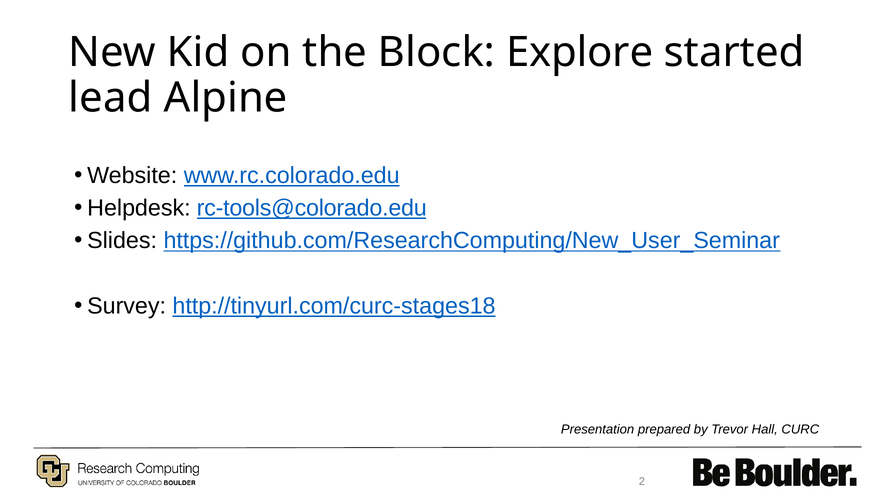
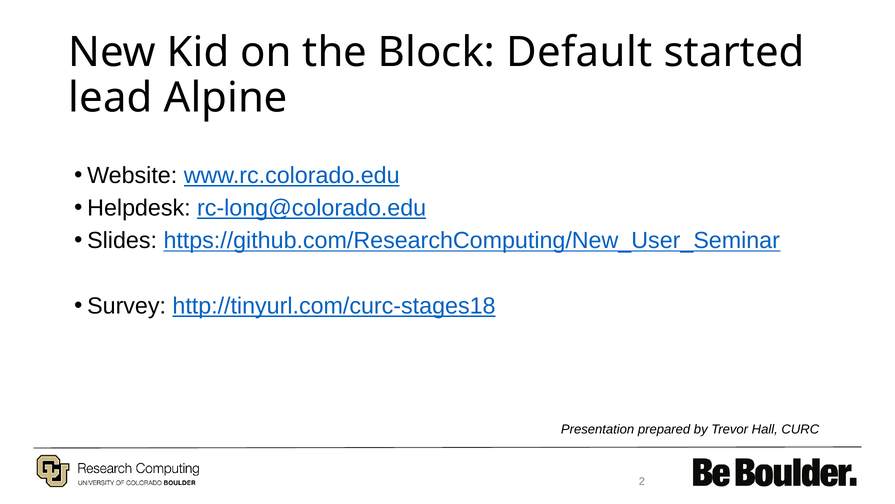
Explore: Explore -> Default
rc-tools@colorado.edu: rc-tools@colorado.edu -> rc-long@colorado.edu
